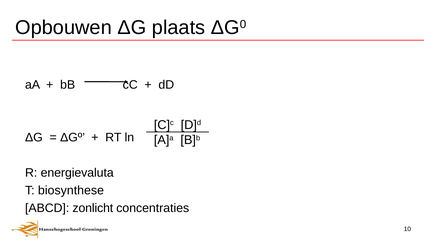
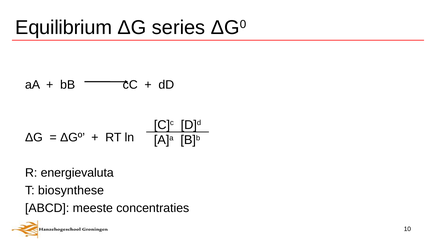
Opbouwen: Opbouwen -> Equilibrium
plaats: plaats -> series
zonlicht: zonlicht -> meeste
